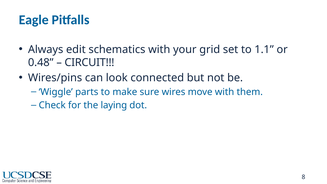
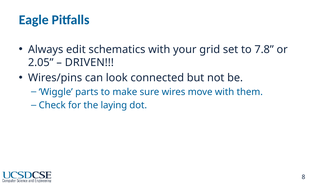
1.1: 1.1 -> 7.8
0.48: 0.48 -> 2.05
CIRCUIT: CIRCUIT -> DRIVEN
